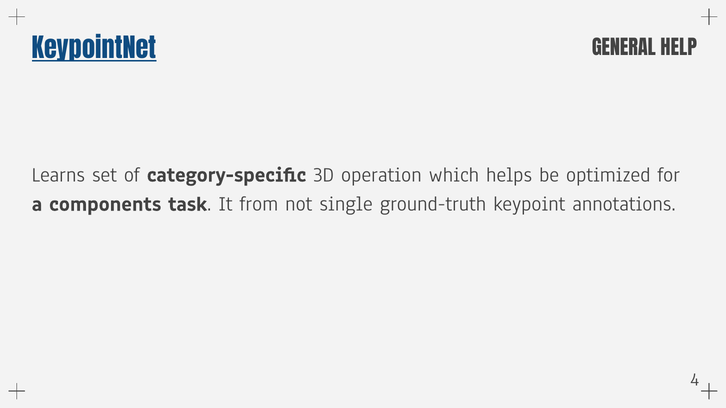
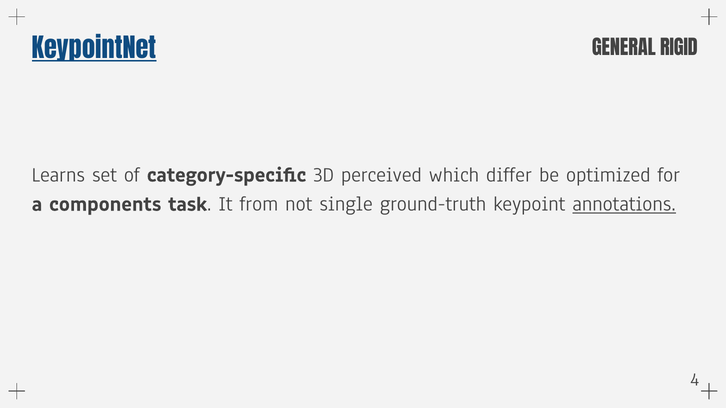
HELP: HELP -> RIGID
operation: operation -> perceived
helps: helps -> differ
annotations underline: none -> present
